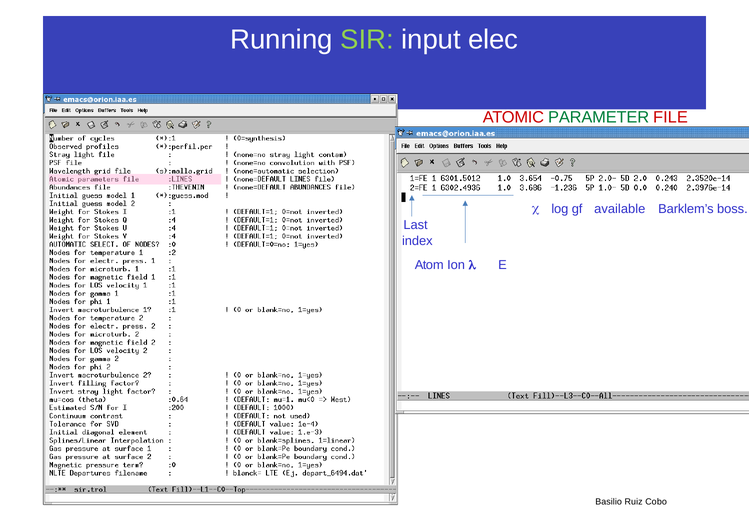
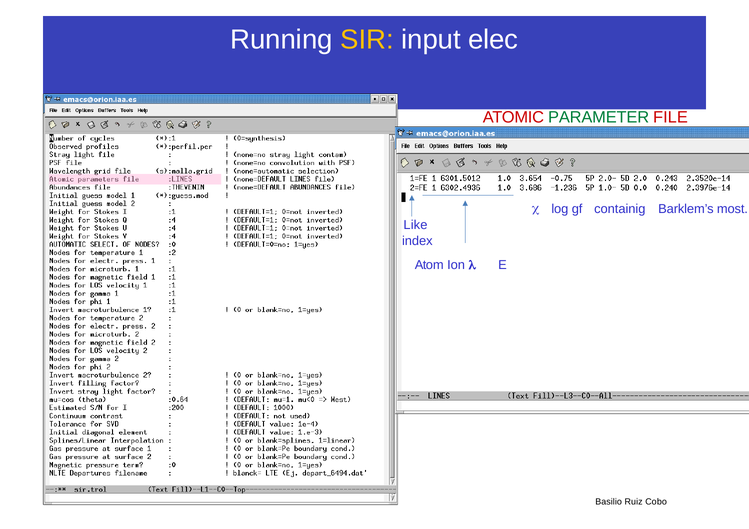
SIR colour: light green -> yellow
available: available -> containig
boss: boss -> most
Last: Last -> Like
